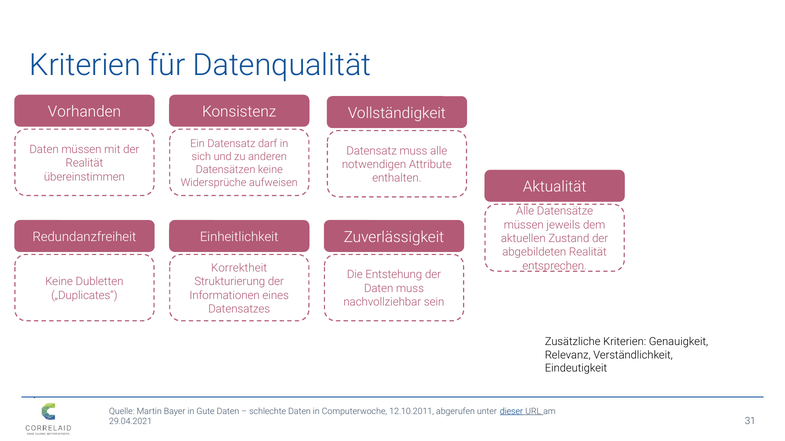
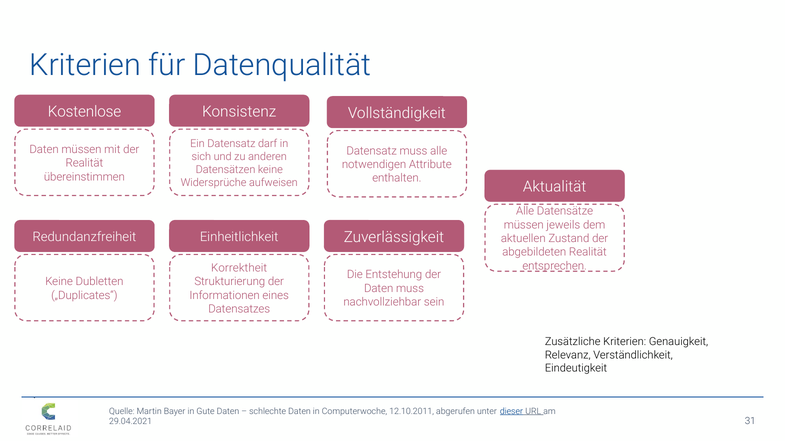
Vorhanden: Vorhanden -> Kostenlose
